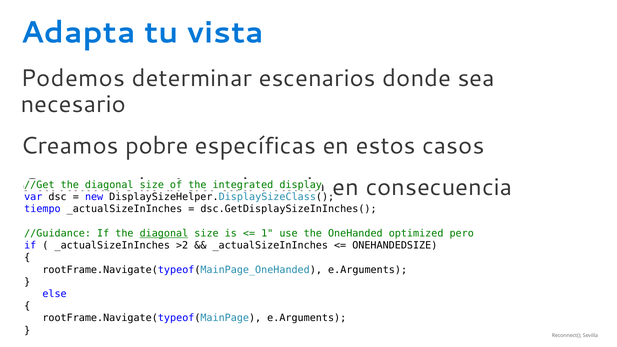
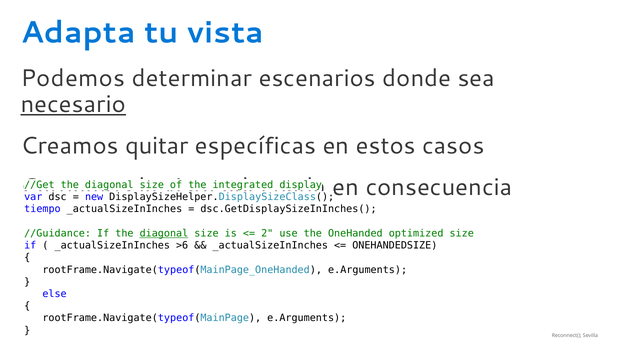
necesario underline: none -> present
pobre: pobre -> quitar
1: 1 -> 2
optimized pero: pero -> size
>2: >2 -> >6
